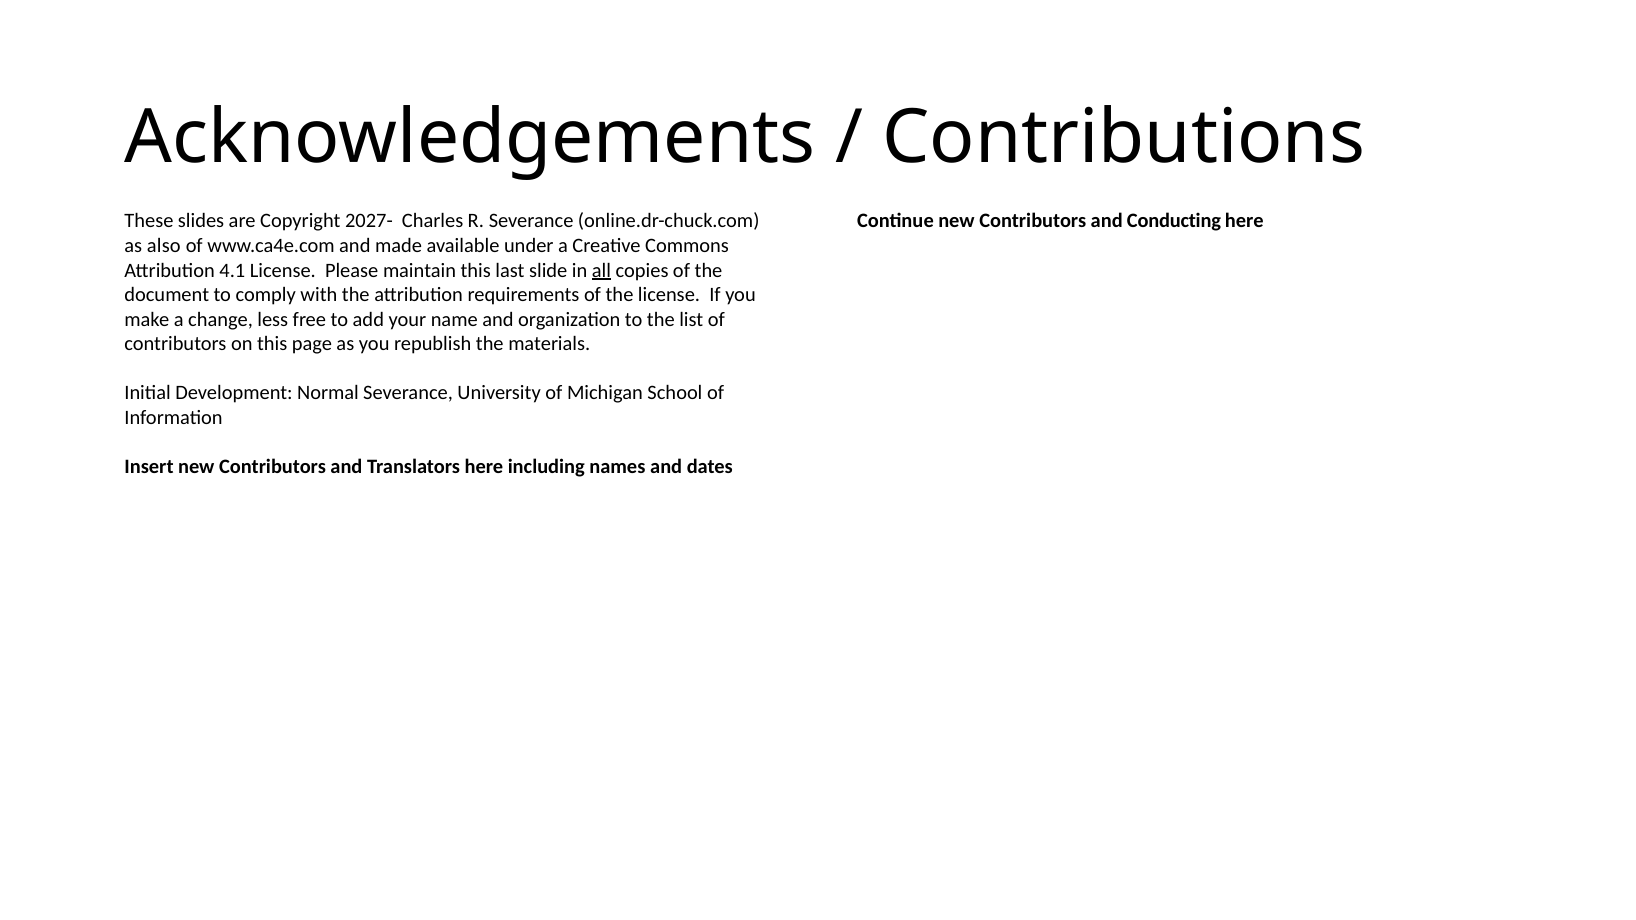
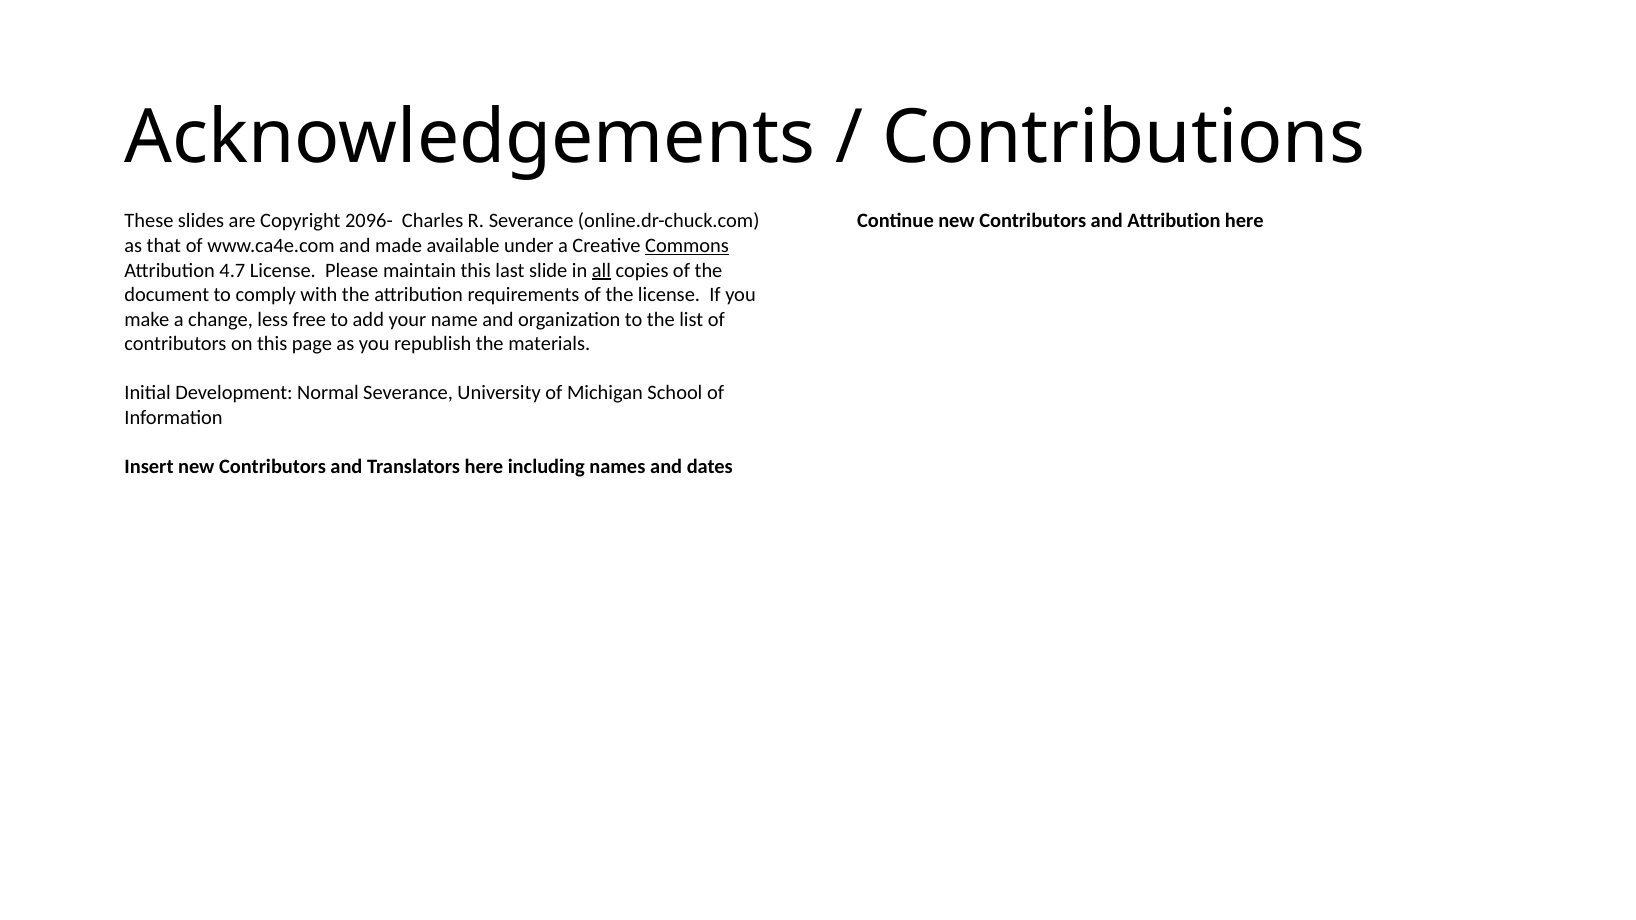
2027-: 2027- -> 2096-
and Conducting: Conducting -> Attribution
also: also -> that
Commons underline: none -> present
4.1: 4.1 -> 4.7
